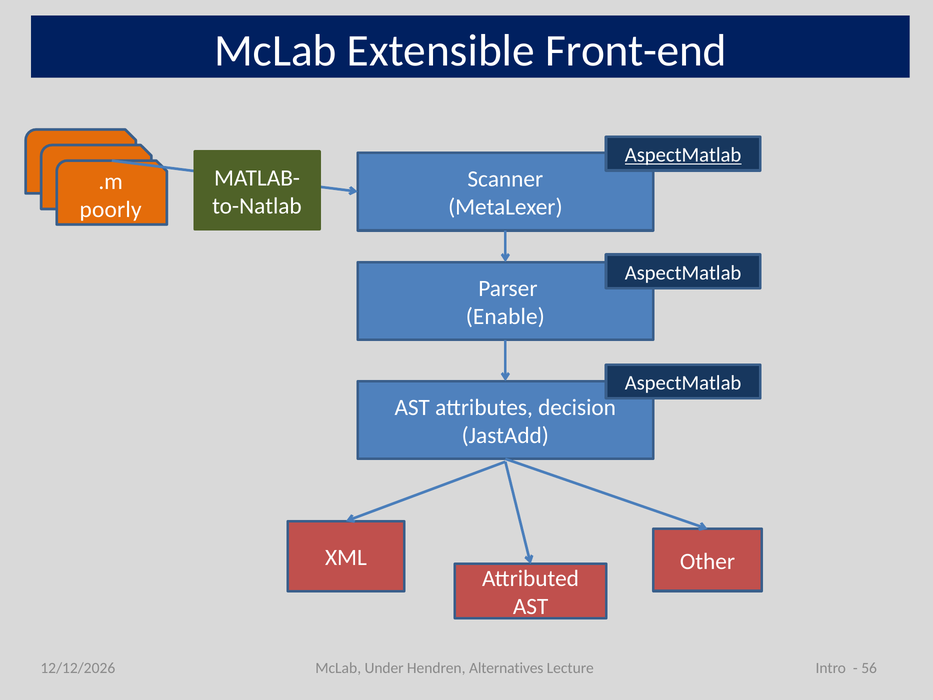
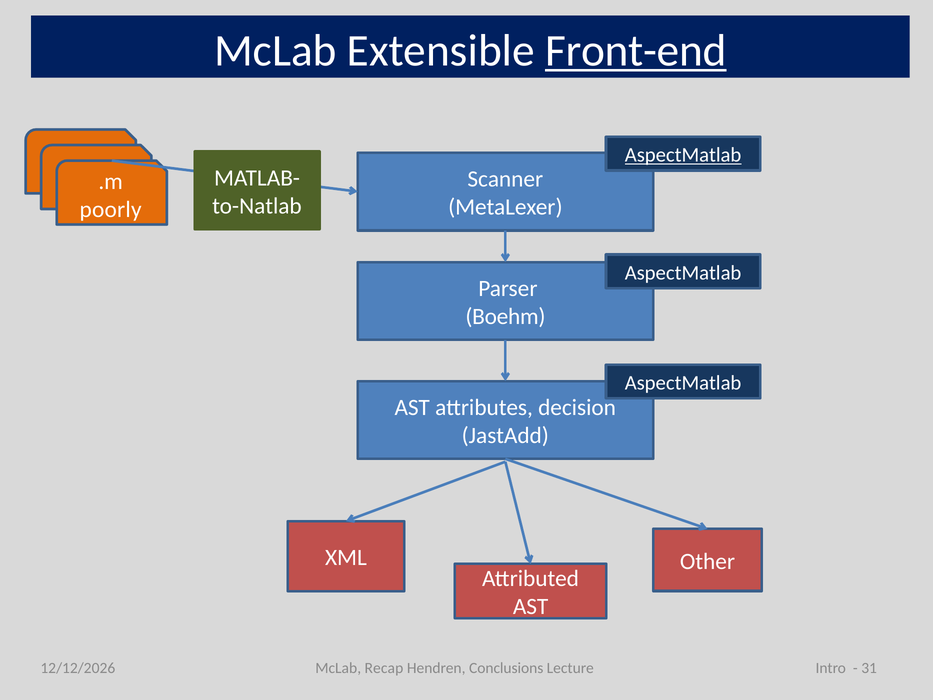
Front-end underline: none -> present
Enable: Enable -> Boehm
Under: Under -> Recap
Alternatives: Alternatives -> Conclusions
56: 56 -> 31
